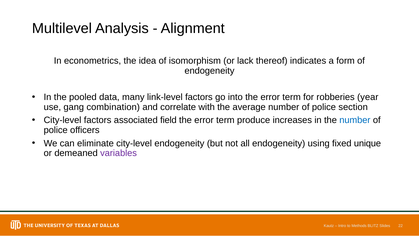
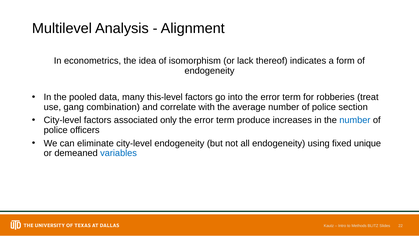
link-level: link-level -> this-level
year: year -> treat
field: field -> only
variables colour: purple -> blue
